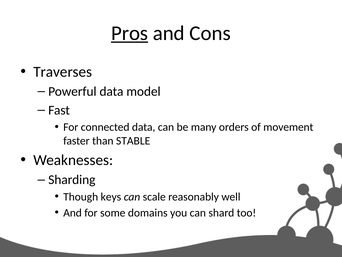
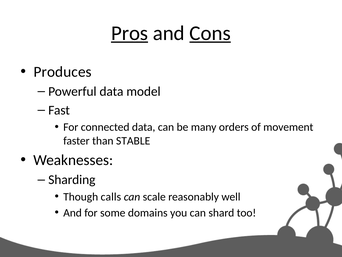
Cons underline: none -> present
Traverses: Traverses -> Produces
keys: keys -> calls
